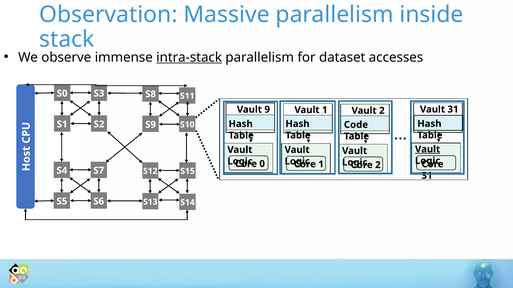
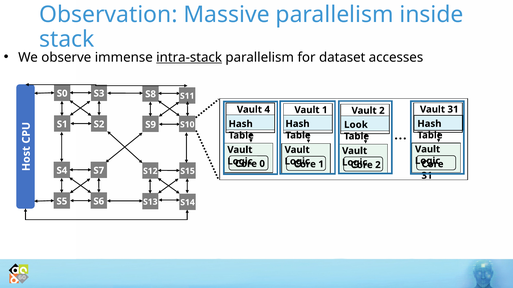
9: 9 -> 4
Code: Code -> Look
Vault at (428, 150) underline: present -> none
